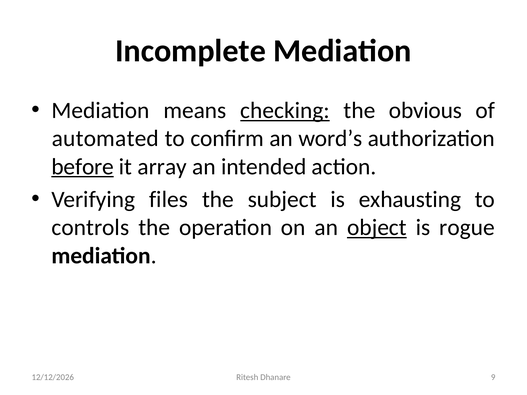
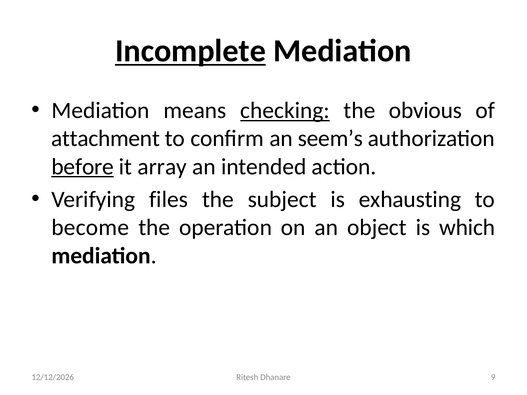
Incomplete underline: none -> present
automated: automated -> attachment
word’s: word’s -> seem’s
controls: controls -> become
object underline: present -> none
rogue: rogue -> which
